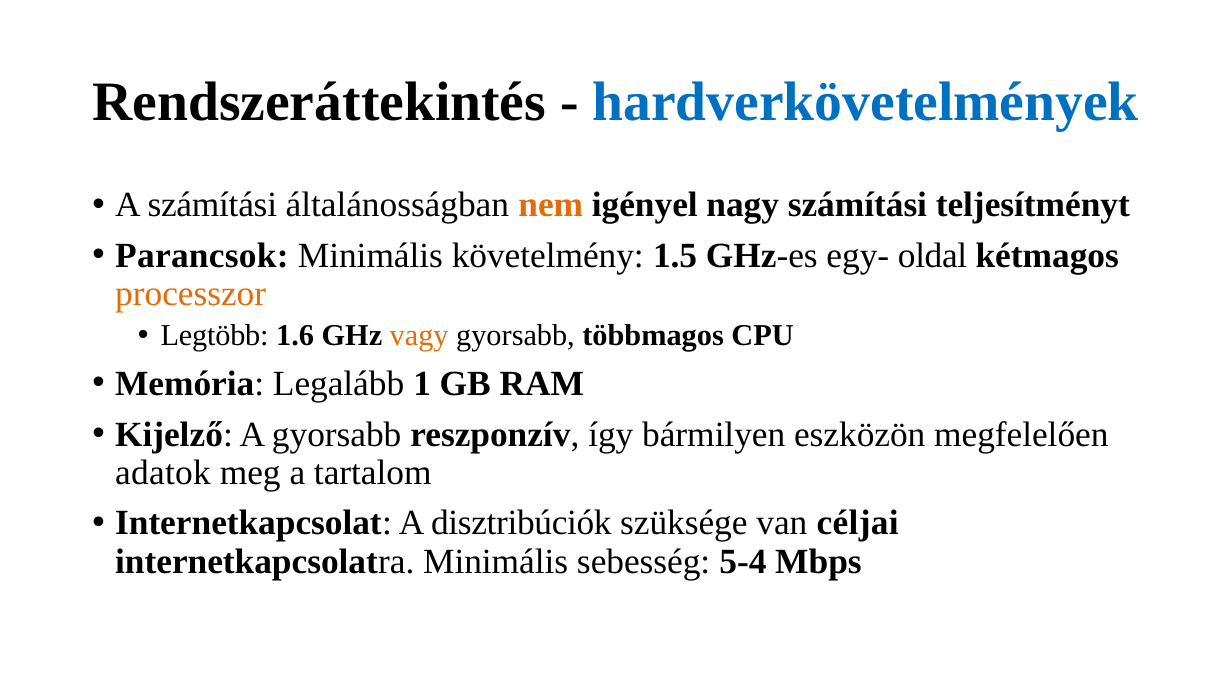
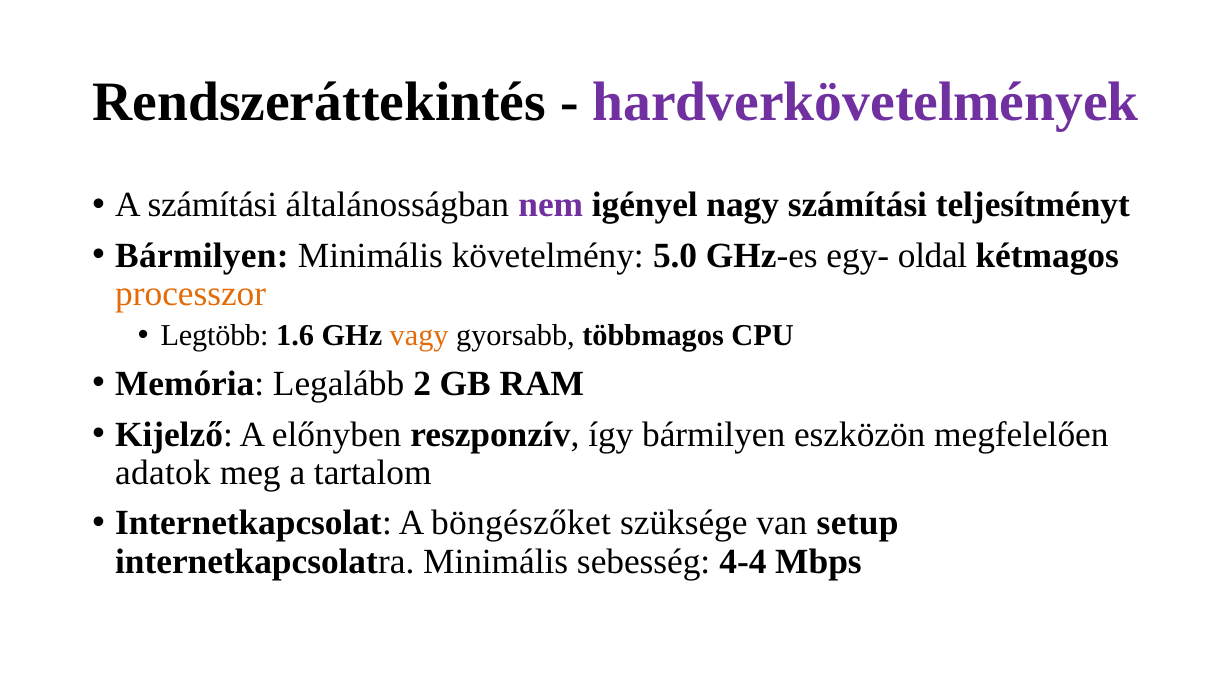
hardverkövetelmények colour: blue -> purple
nem colour: orange -> purple
Parancsok at (202, 256): Parancsok -> Bármilyen
1.5: 1.5 -> 5.0
1: 1 -> 2
A gyorsabb: gyorsabb -> előnyben
disztribúciók: disztribúciók -> böngészőket
céljai: céljai -> setup
5-4: 5-4 -> 4-4
